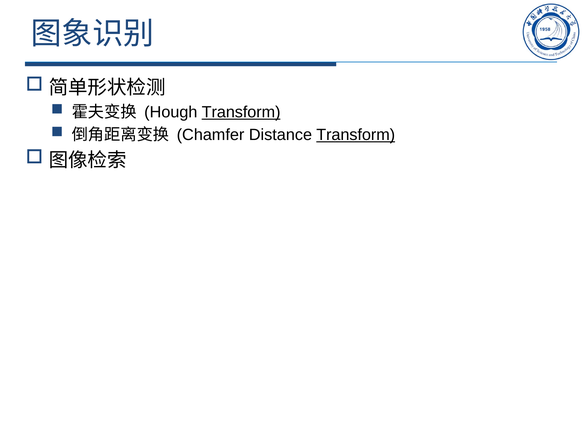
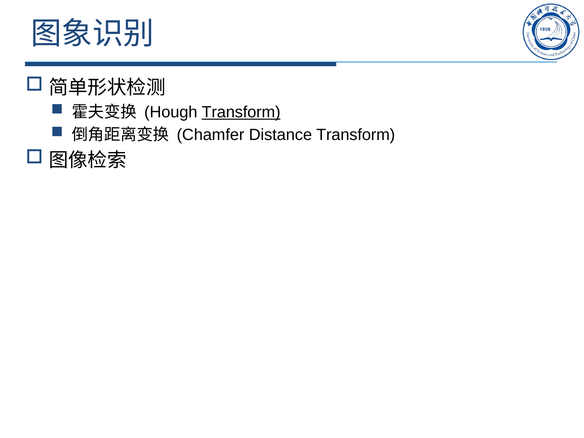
Transform at (356, 135) underline: present -> none
